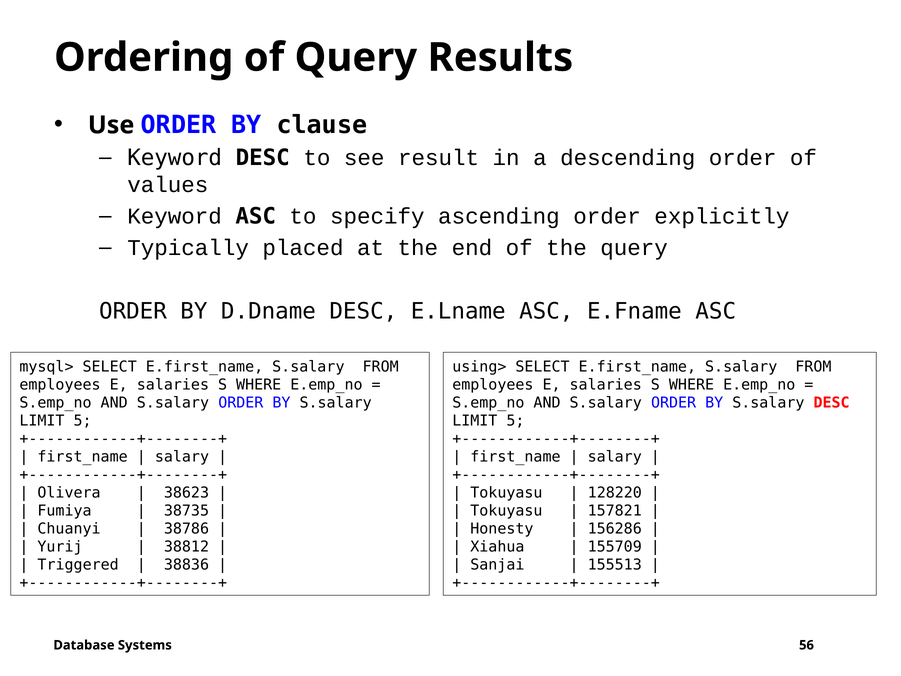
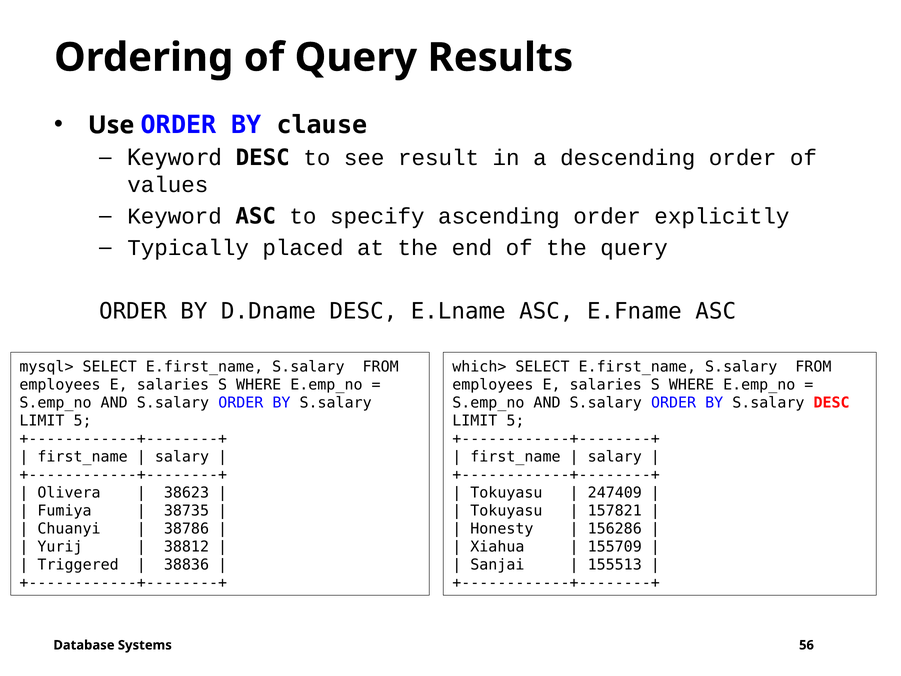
using>: using> -> which>
128220: 128220 -> 247409
